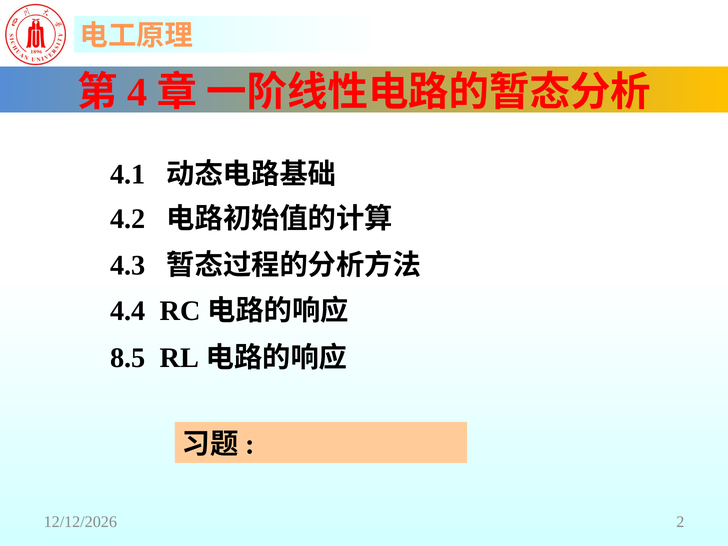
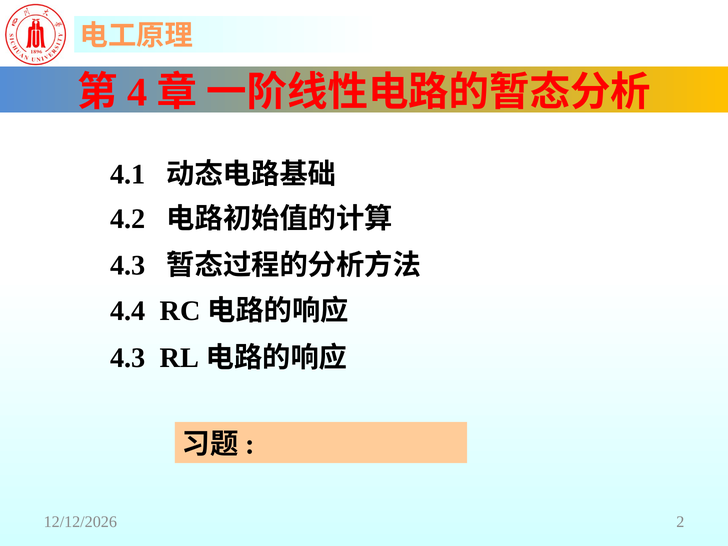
8.5 at (128, 358): 8.5 -> 4.3
